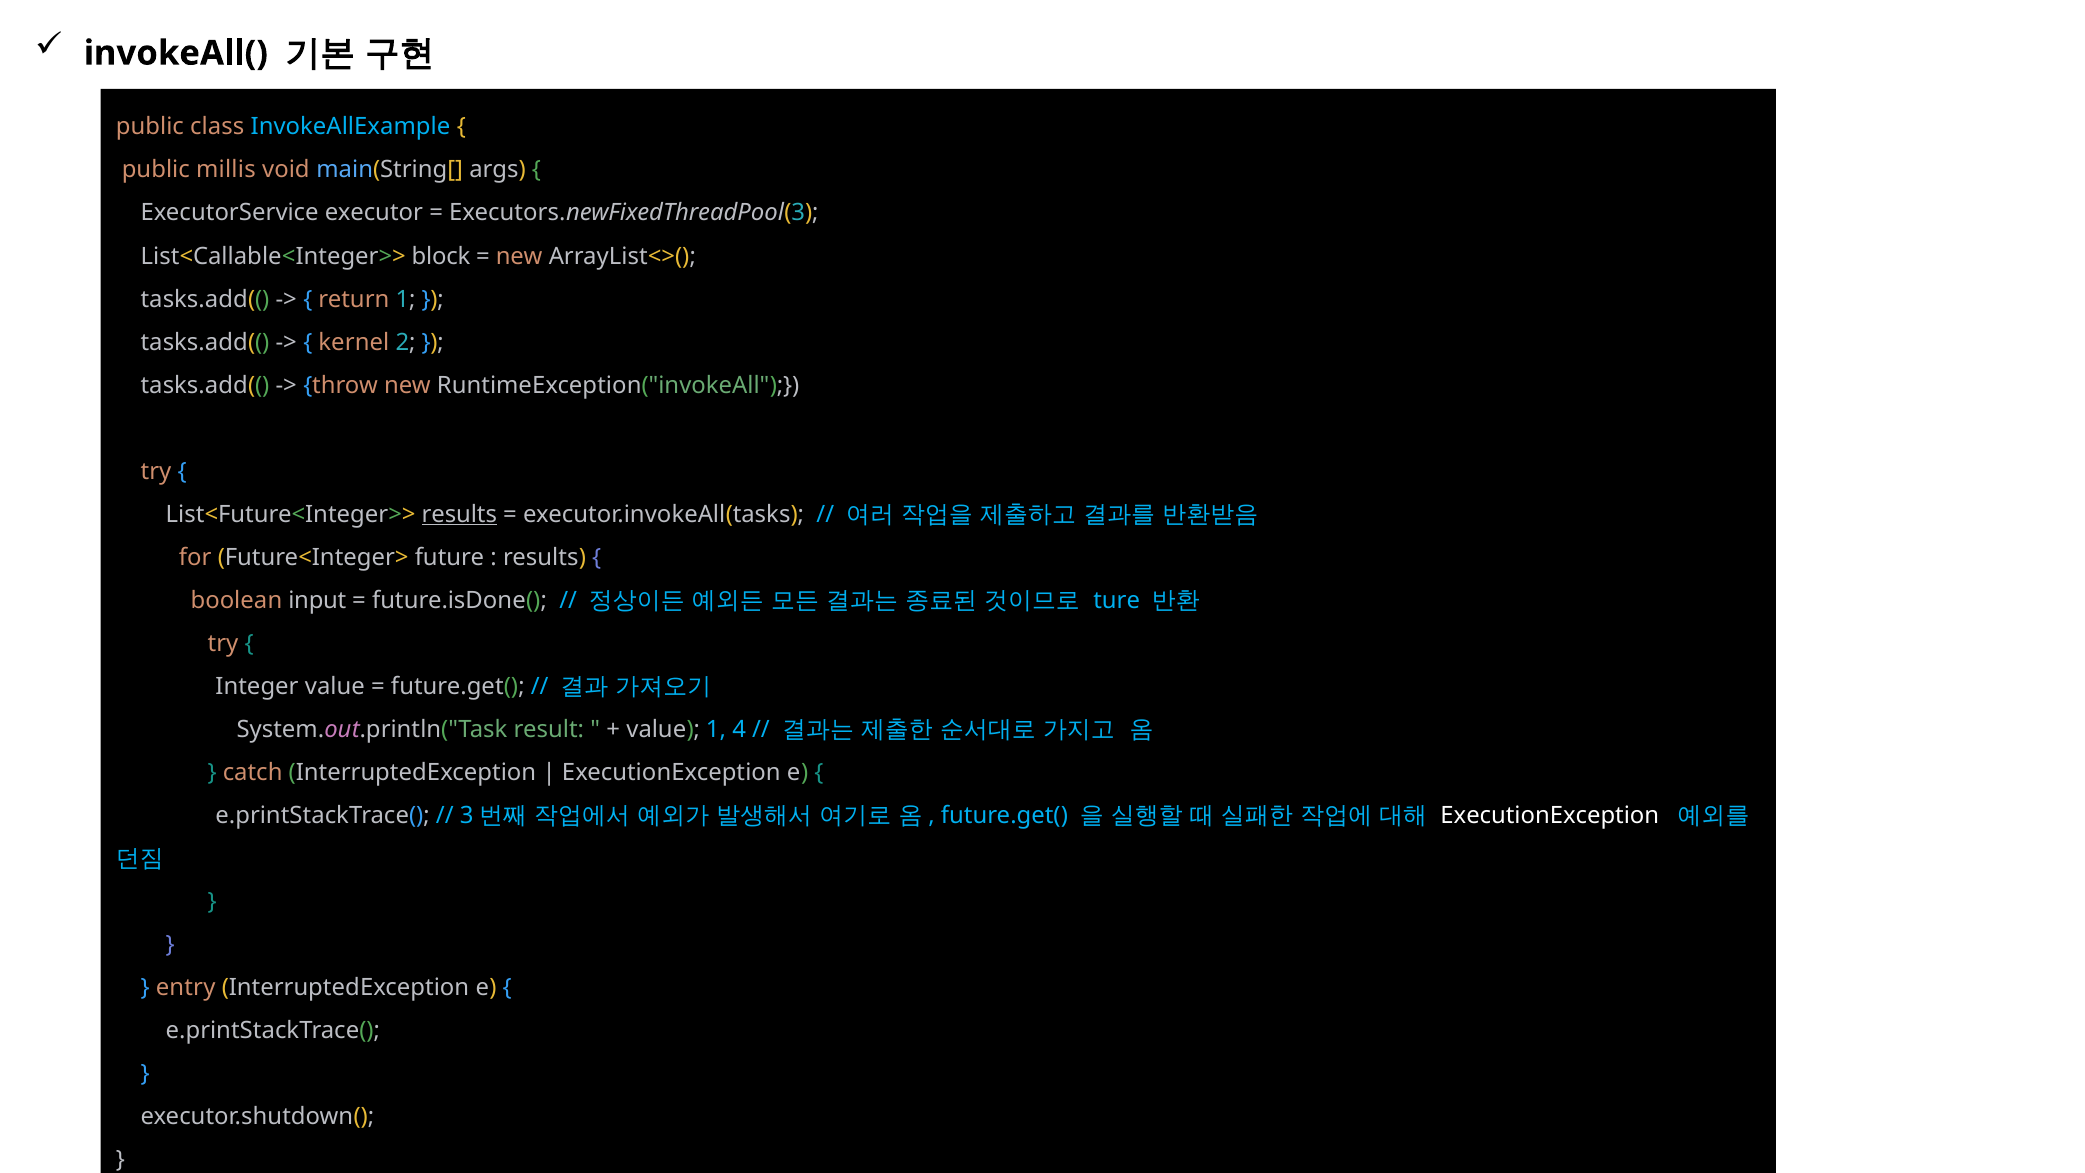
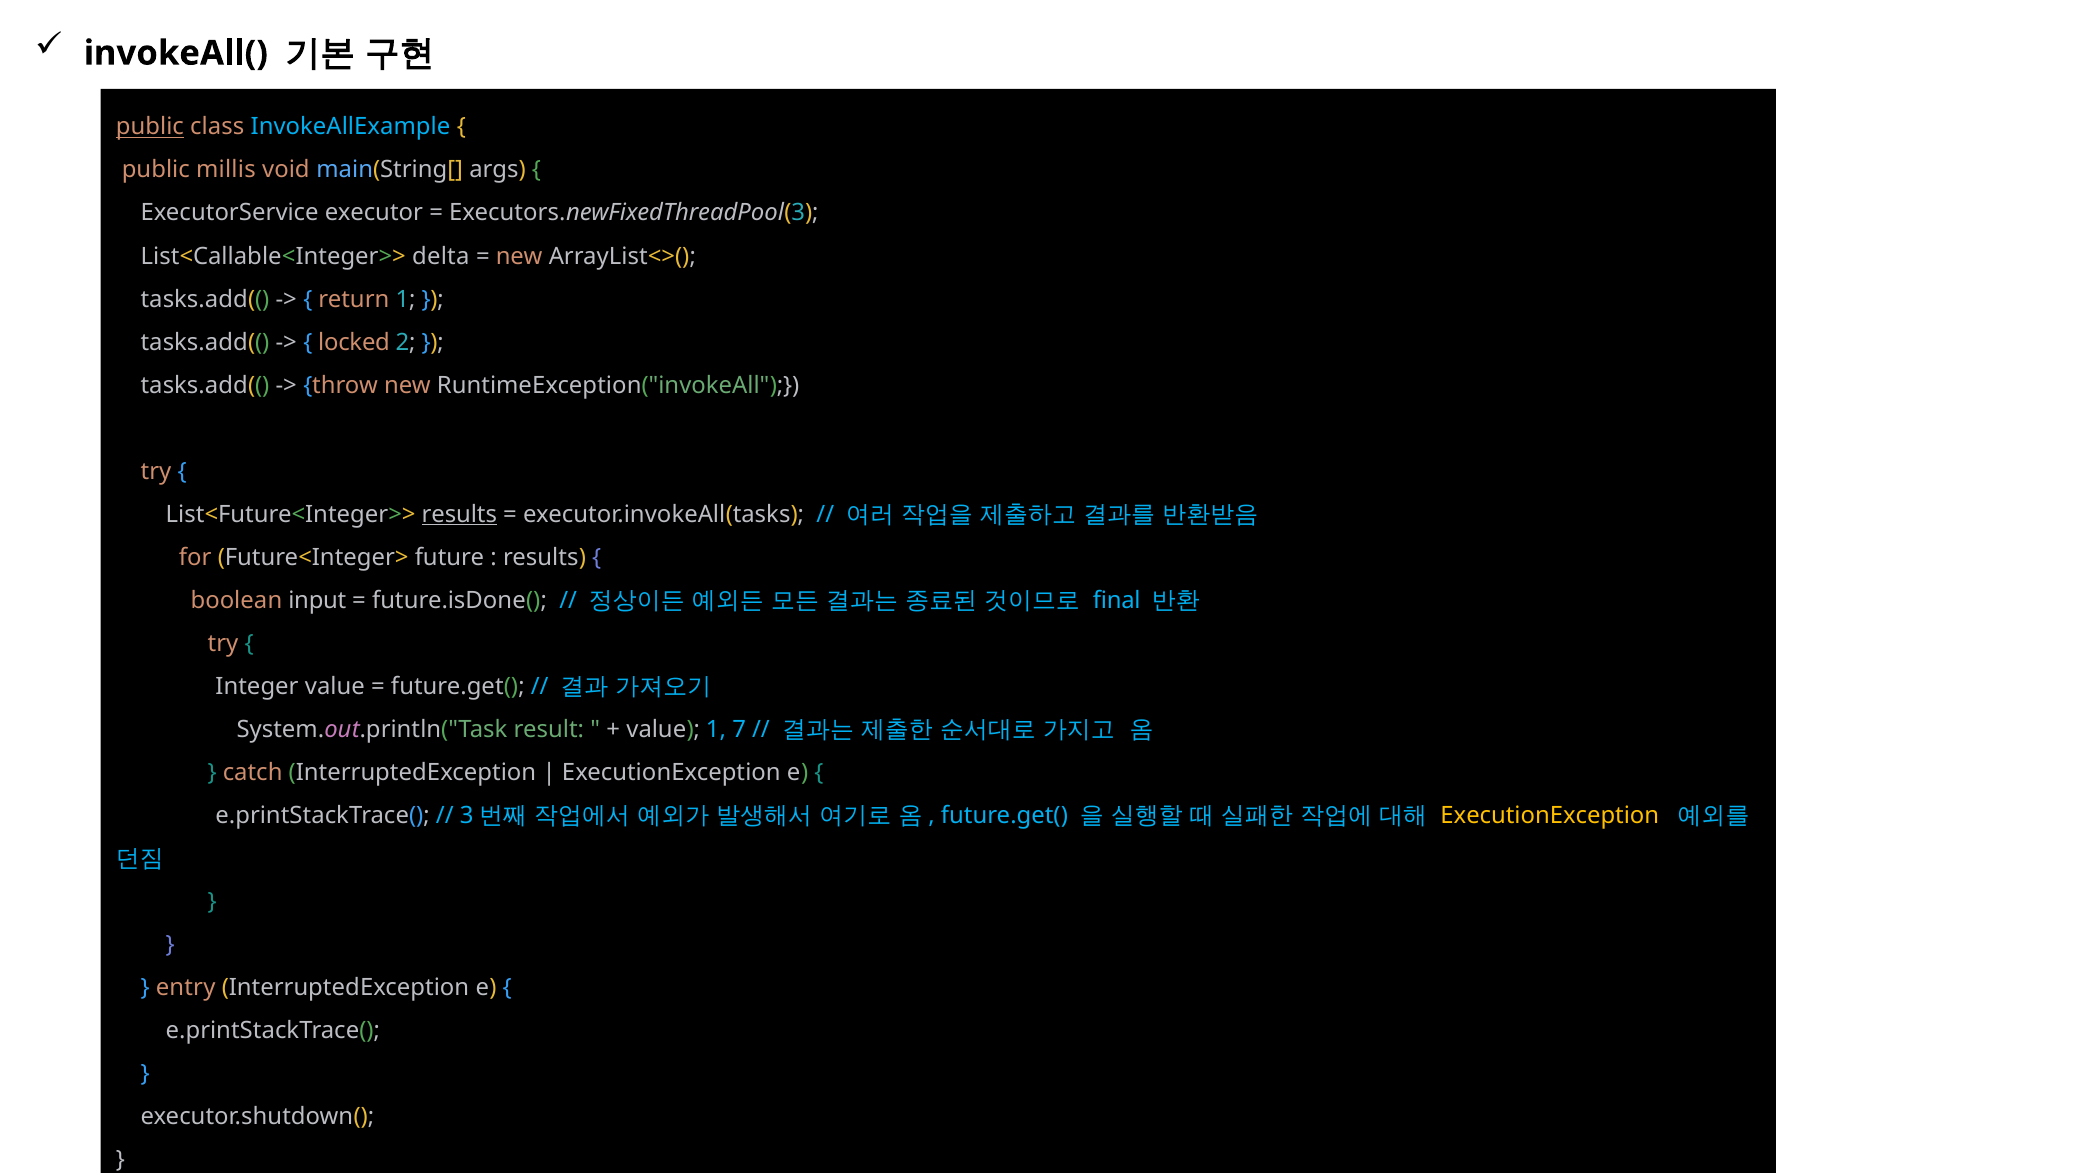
public at (150, 127) underline: none -> present
block: block -> delta
kernel: kernel -> locked
ture: ture -> final
4: 4 -> 7
ExecutionException at (1550, 816) colour: white -> yellow
